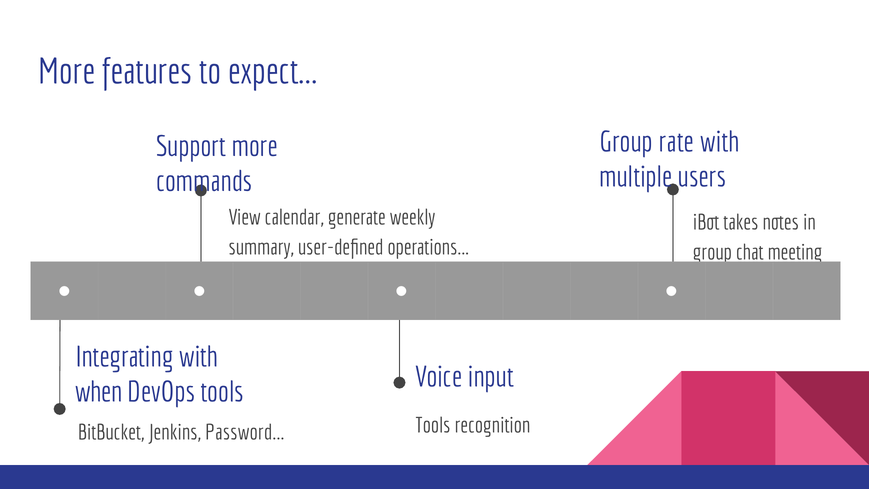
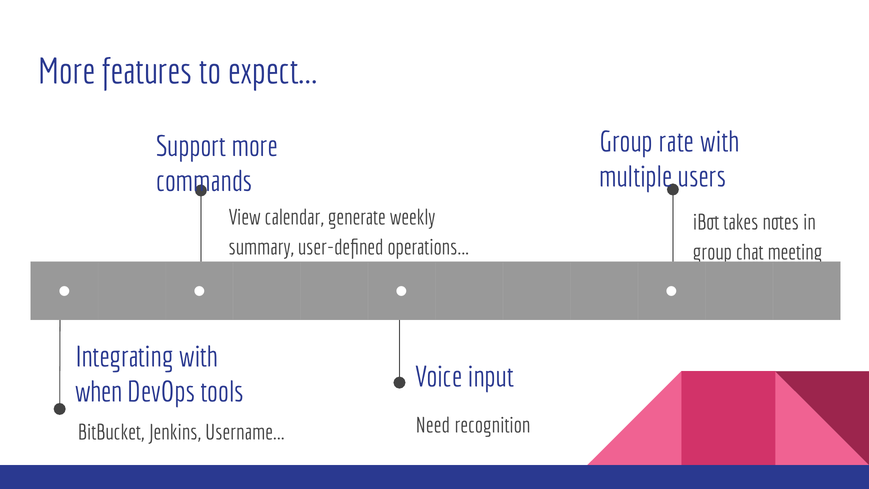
Tools at (433, 425): Tools -> Need
Password: Password -> Username
